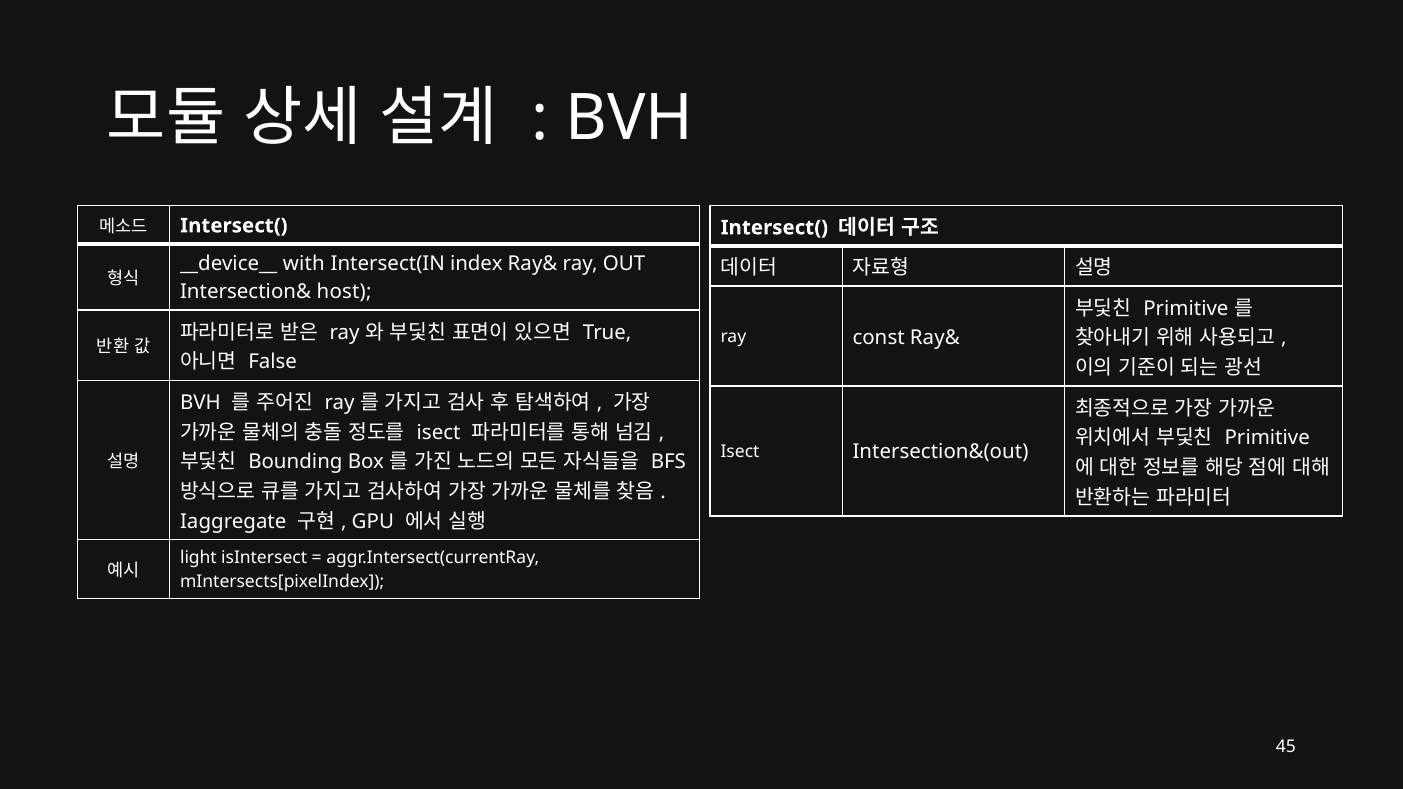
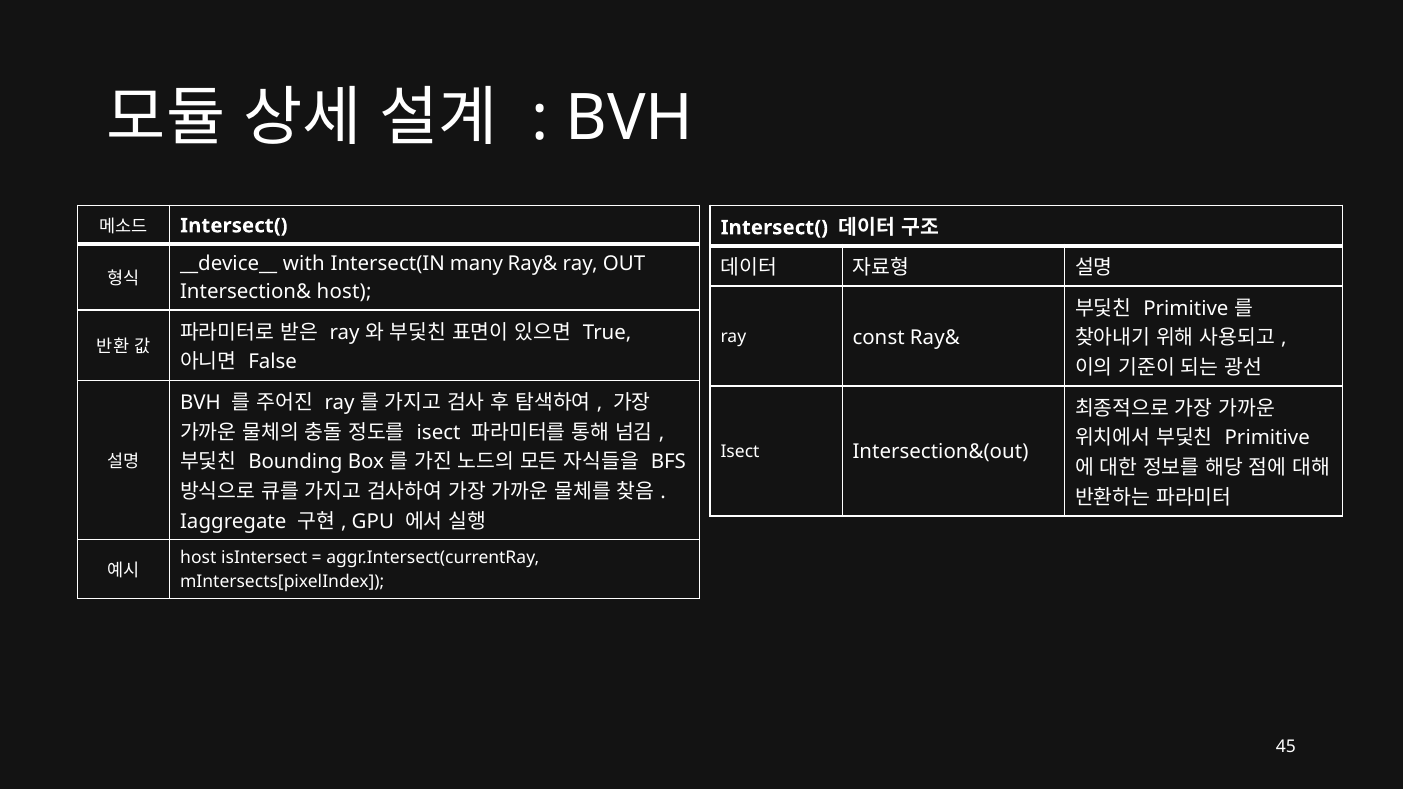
index: index -> many
light at (198, 558): light -> host
